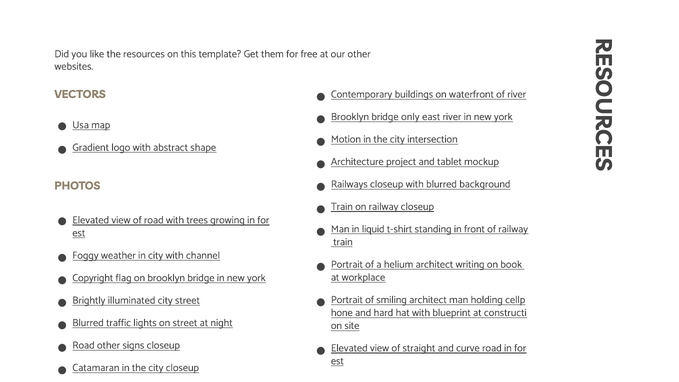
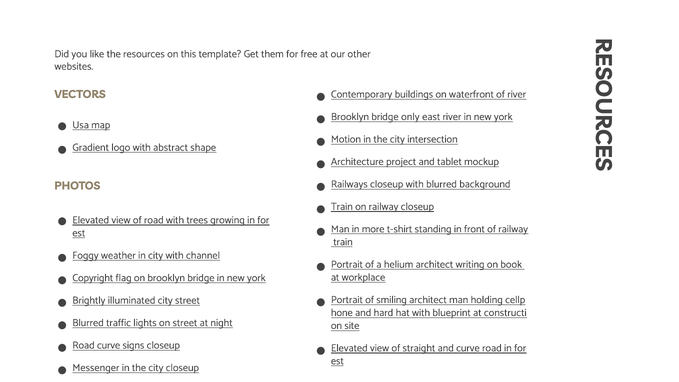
liquid: liquid -> more
Road other: other -> curve
Catamaran: Catamaran -> Messenger
